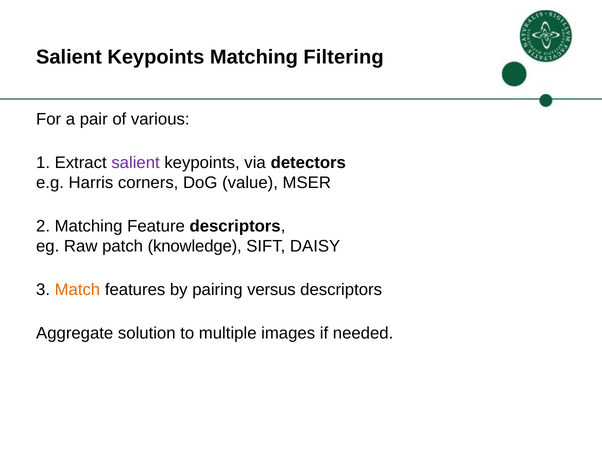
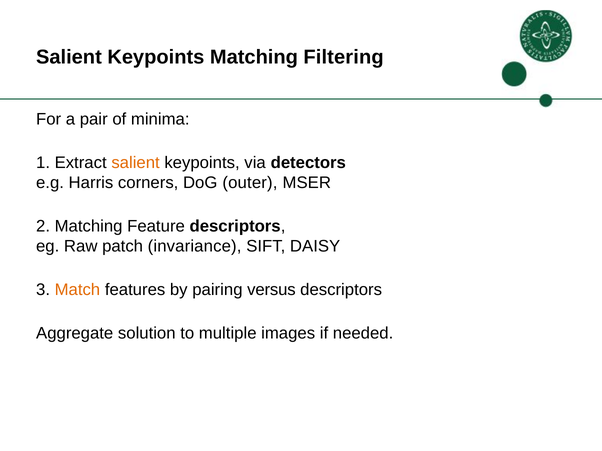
various: various -> minima
salient at (136, 163) colour: purple -> orange
value: value -> outer
knowledge: knowledge -> invariance
